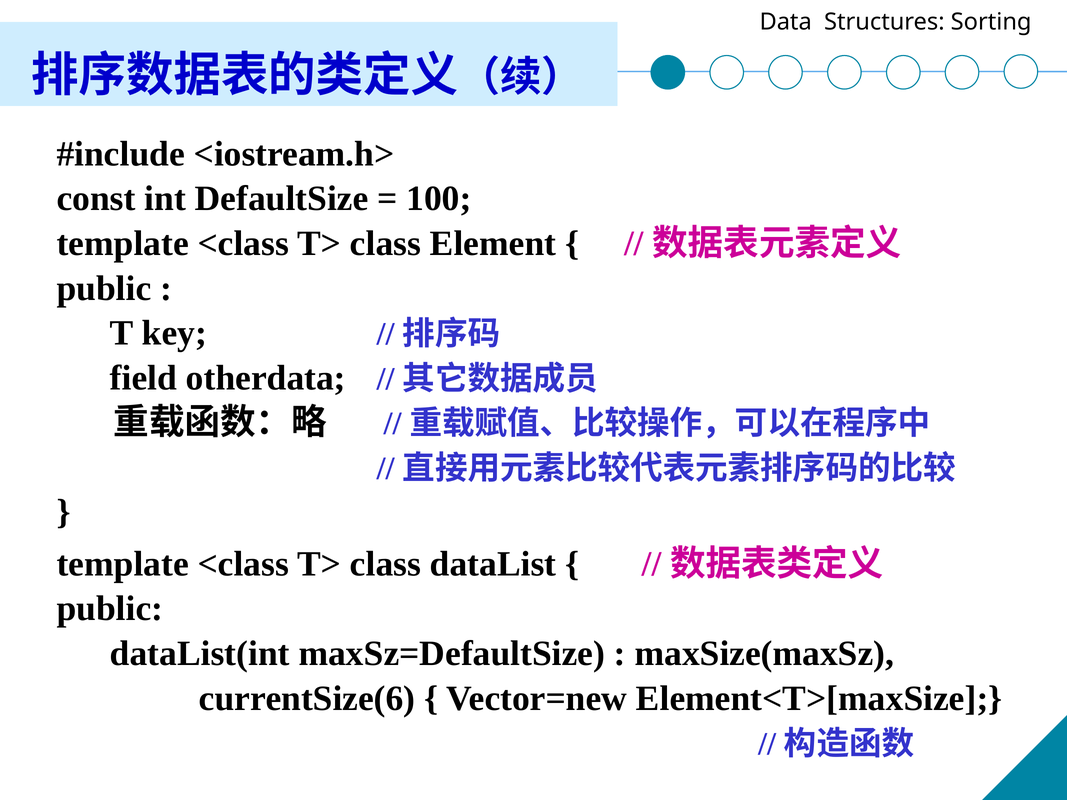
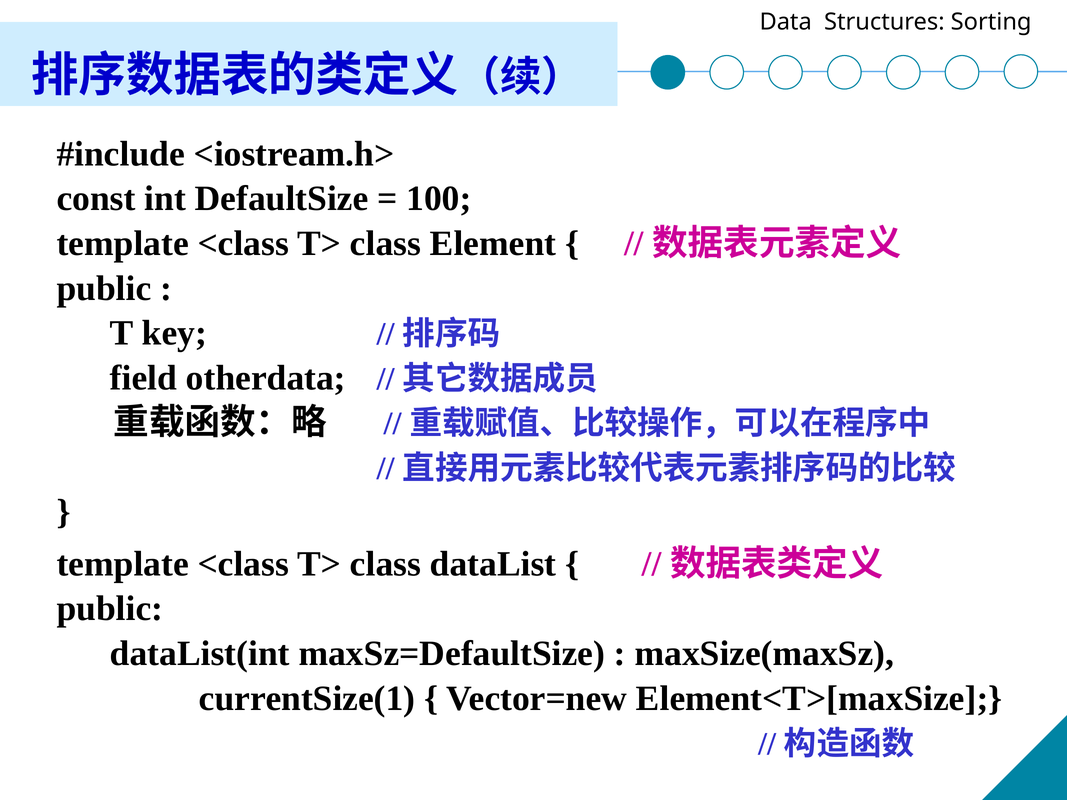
currentSize(6: currentSize(6 -> currentSize(1
